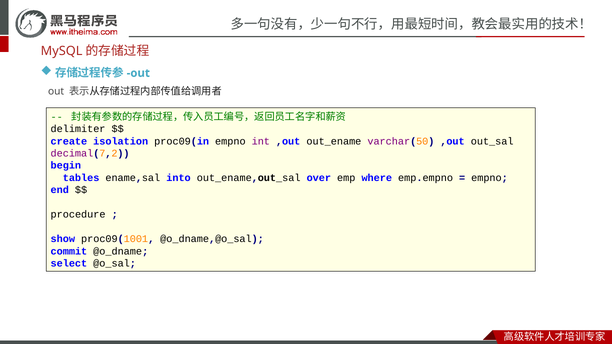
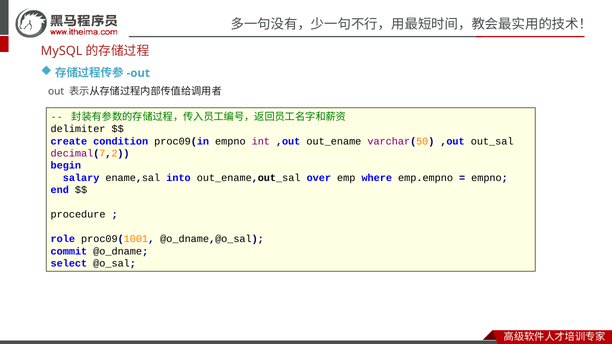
isolation: isolation -> condition
tables: tables -> salary
show: show -> role
